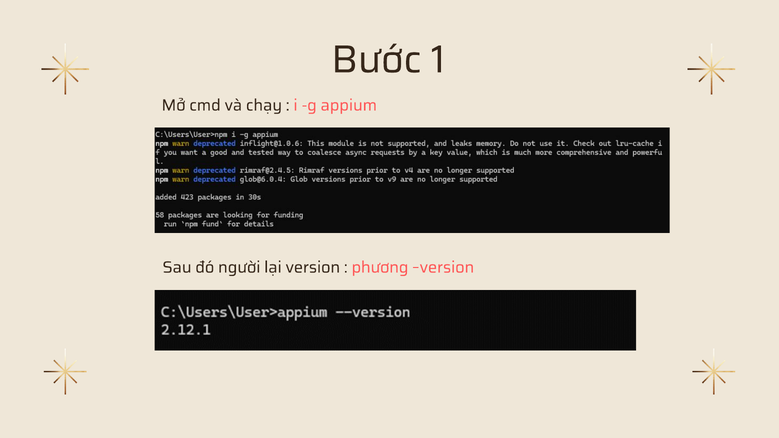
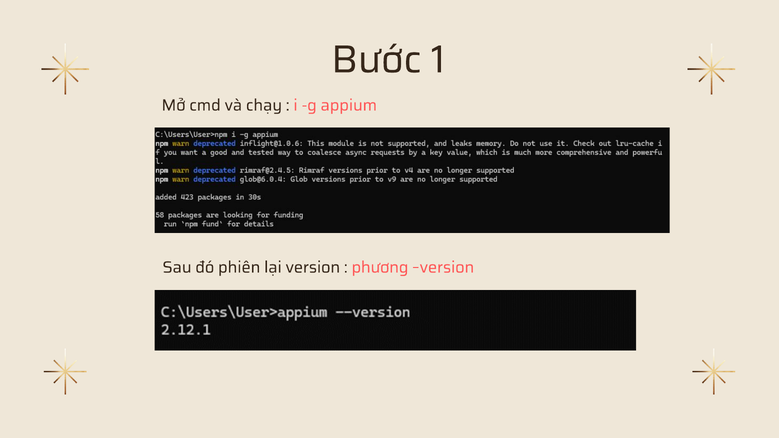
người: người -> phiên
